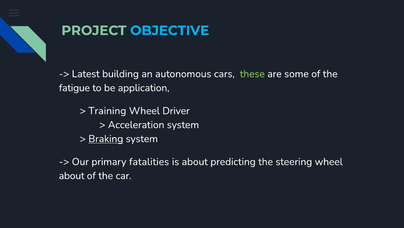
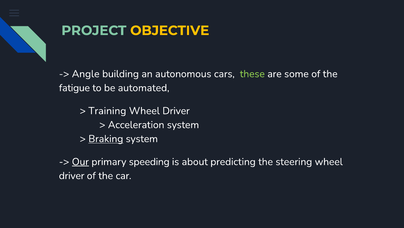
OBJECTIVE colour: light blue -> yellow
Latest: Latest -> Angle
application: application -> automated
Our underline: none -> present
fatalities: fatalities -> speeding
about at (72, 175): about -> driver
